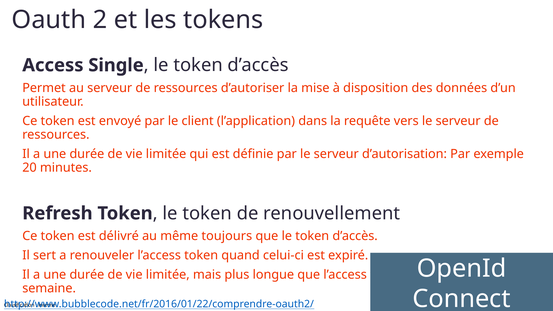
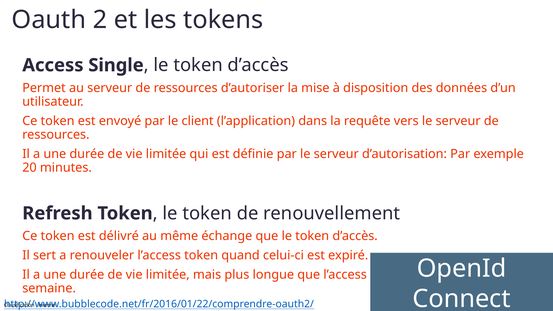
toujours: toujours -> échange
